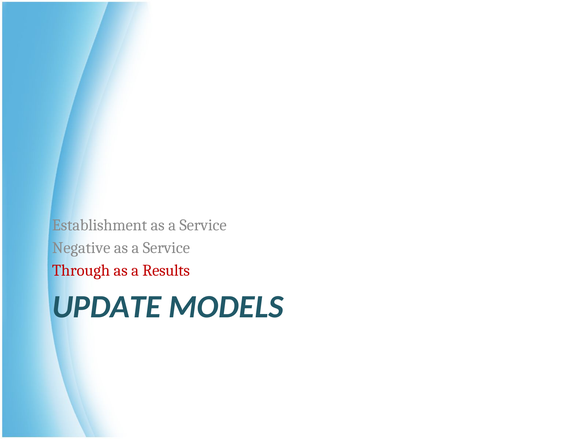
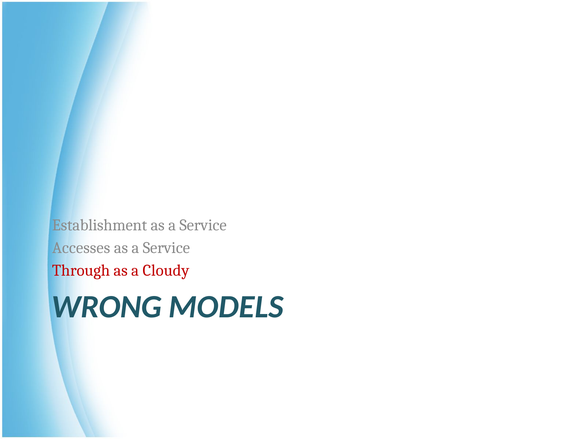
Negative: Negative -> Accesses
Results: Results -> Cloudy
UPDATE: UPDATE -> WRONG
